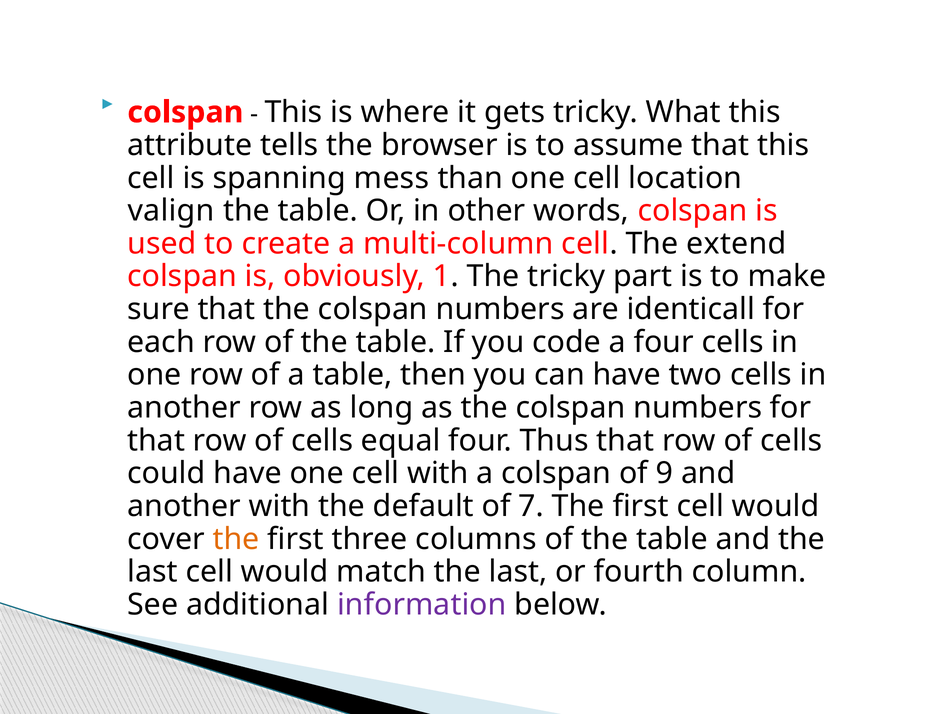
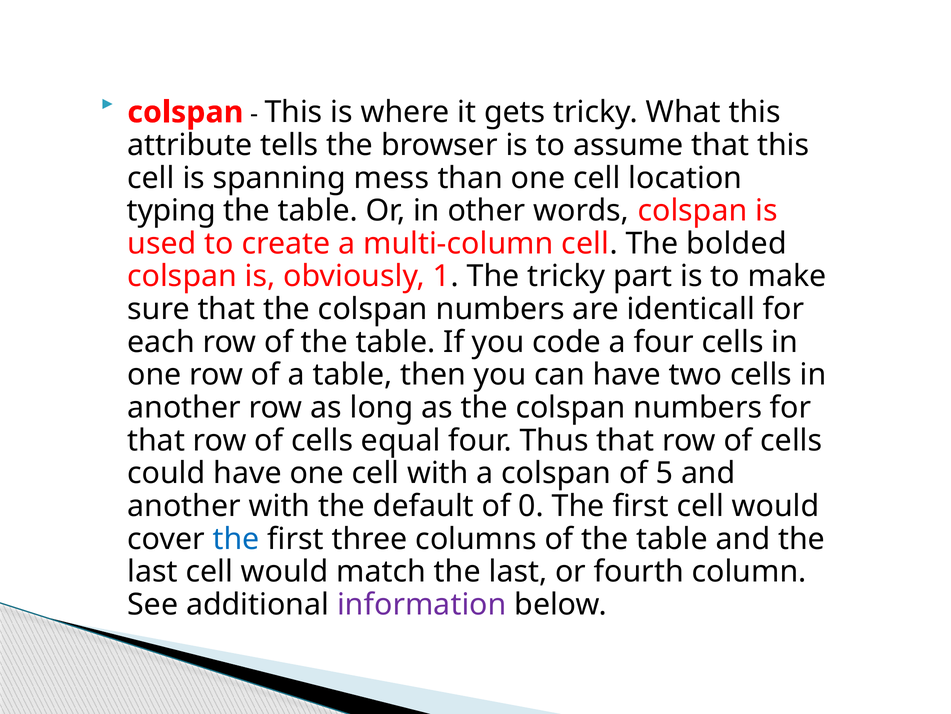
valign: valign -> typing
extend: extend -> bolded
9: 9 -> 5
7: 7 -> 0
the at (236, 539) colour: orange -> blue
